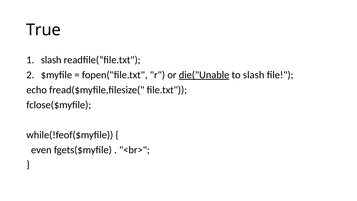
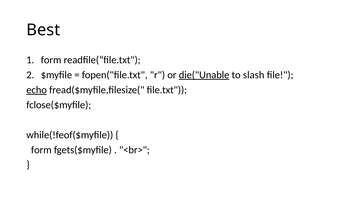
True: True -> Best
slash at (51, 60): slash -> form
echo underline: none -> present
even at (41, 150): even -> form
